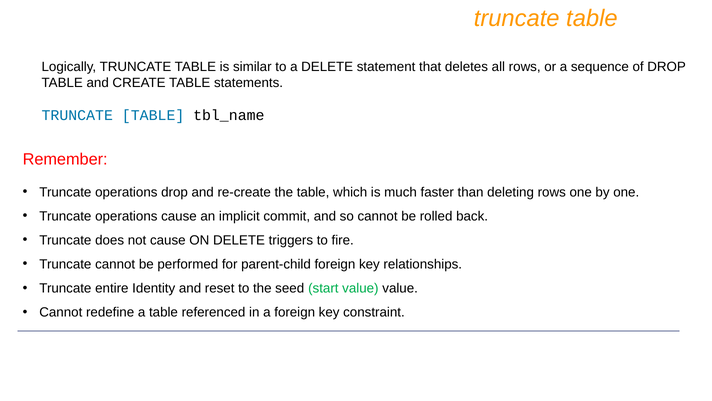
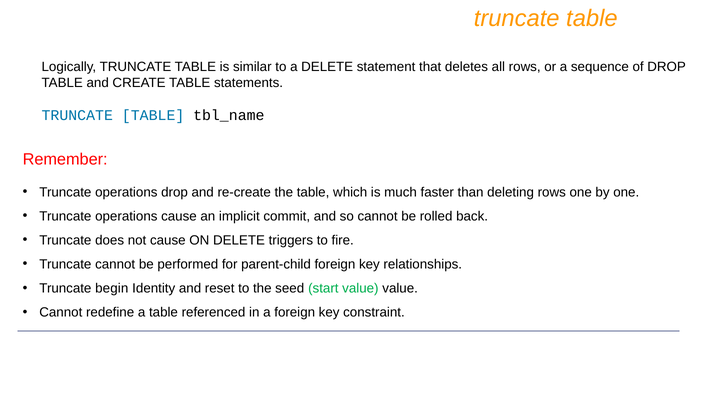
entire: entire -> begin
